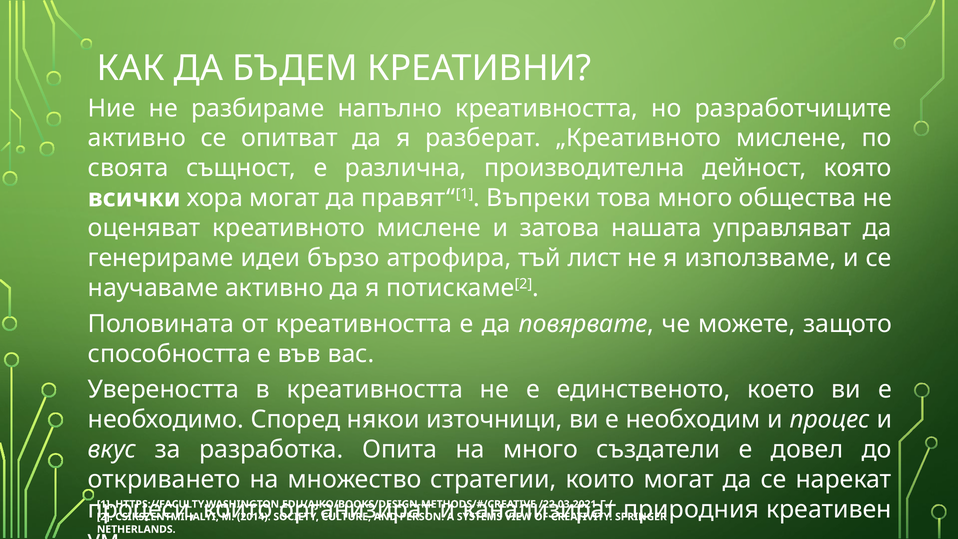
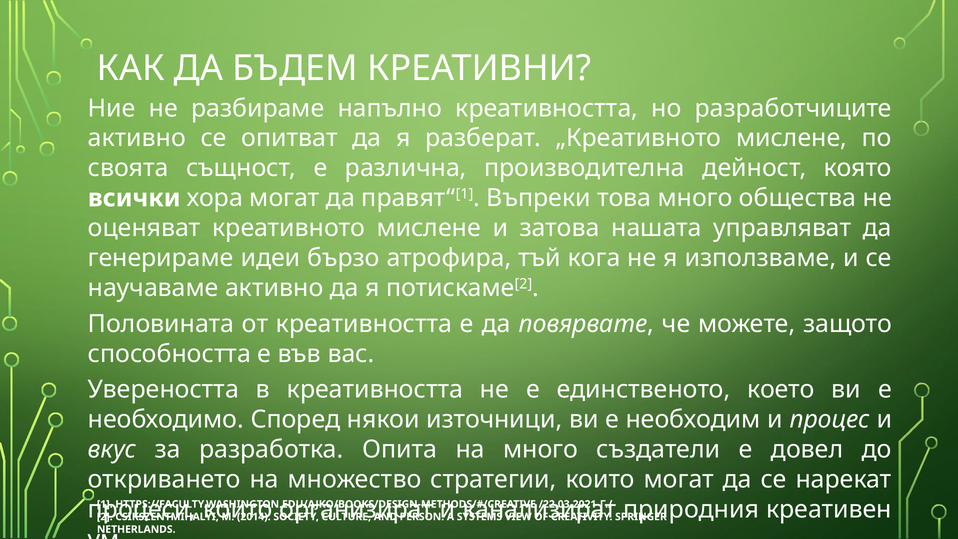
лист: лист -> кога
